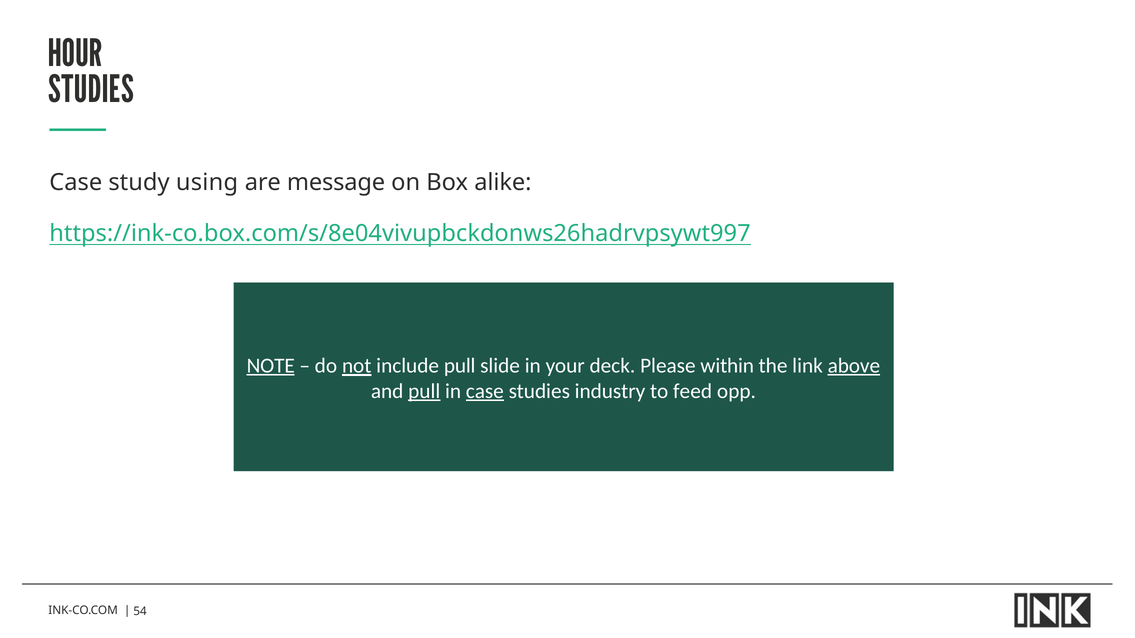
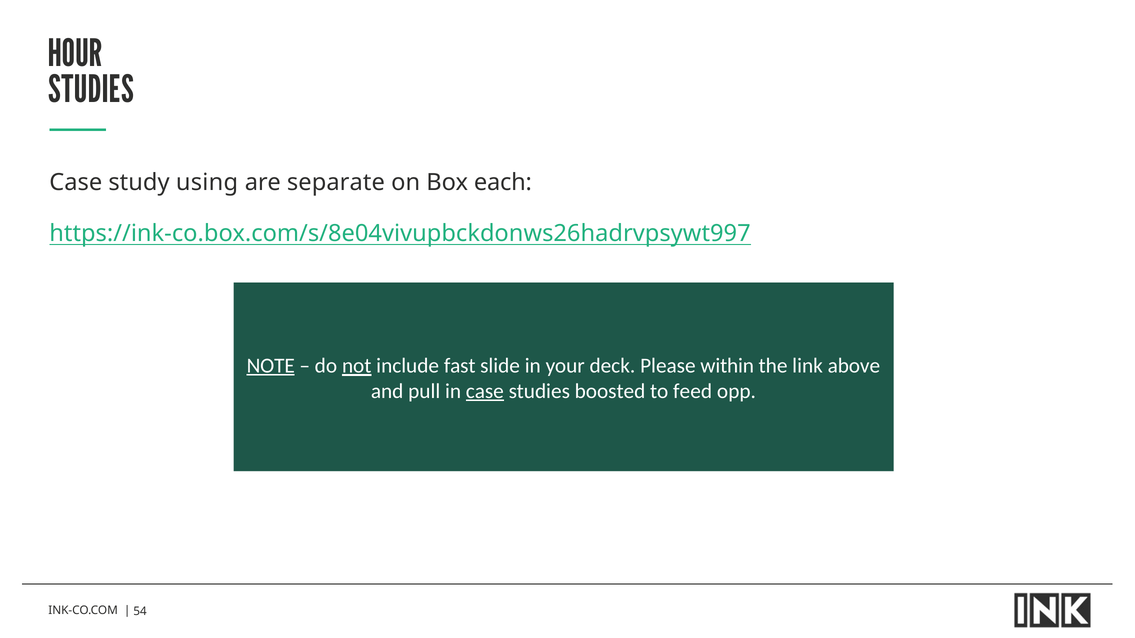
message: message -> separate
alike: alike -> each
include pull: pull -> fast
above underline: present -> none
pull at (424, 391) underline: present -> none
industry: industry -> boosted
